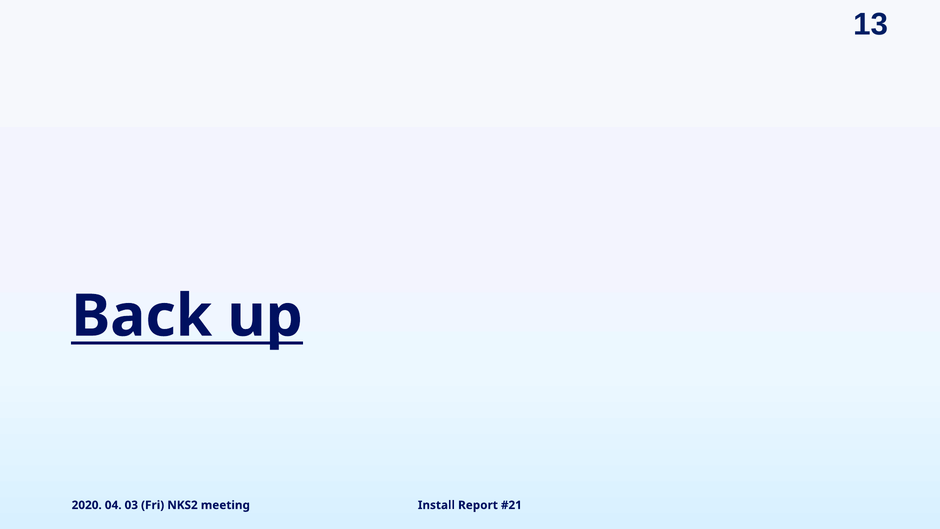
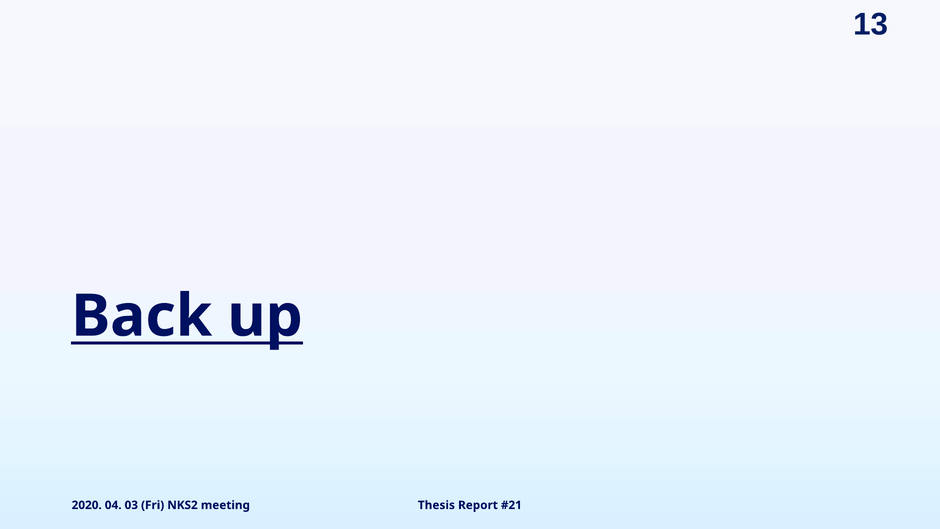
Install: Install -> Thesis
